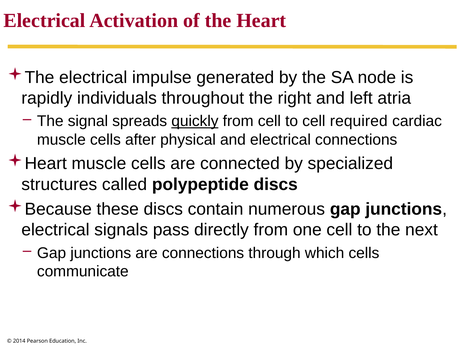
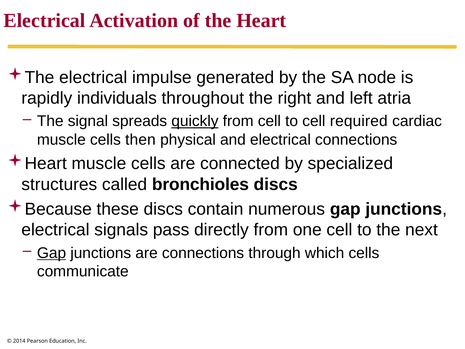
after: after -> then
polypeptide: polypeptide -> bronchioles
Gap at (52, 253) underline: none -> present
